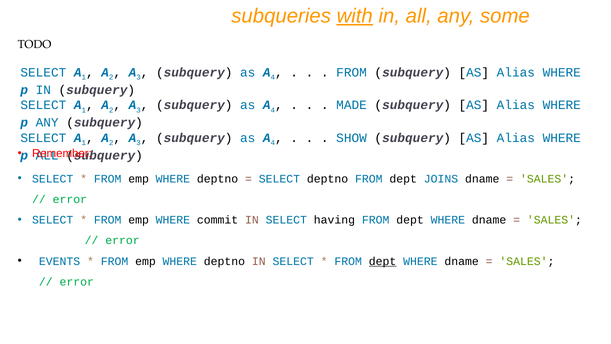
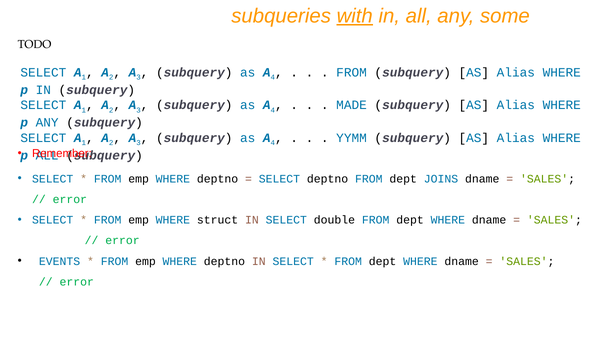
SHOW: SHOW -> YYMM
commit: commit -> struct
having: having -> double
dept at (383, 261) underline: present -> none
